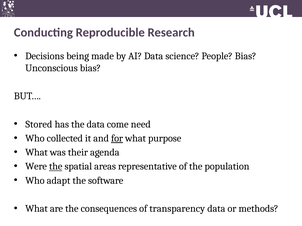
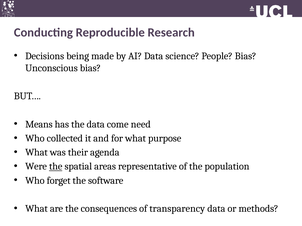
Stored: Stored -> Means
for underline: present -> none
adapt: adapt -> forget
